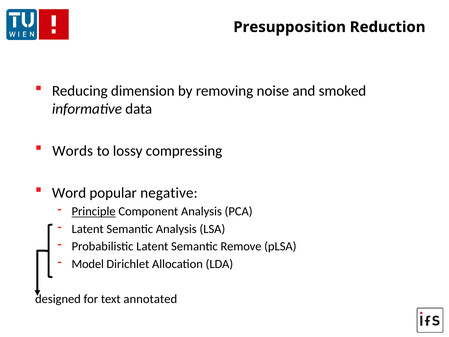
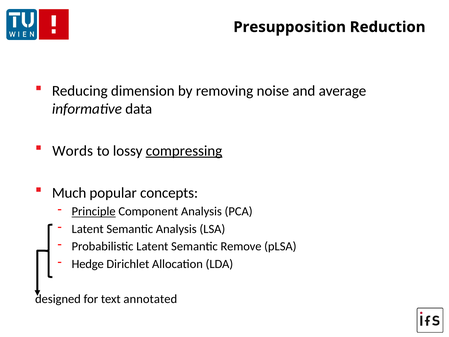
smoked: smoked -> average
compressing underline: none -> present
Word: Word -> Much
negative: negative -> concepts
Model: Model -> Hedge
